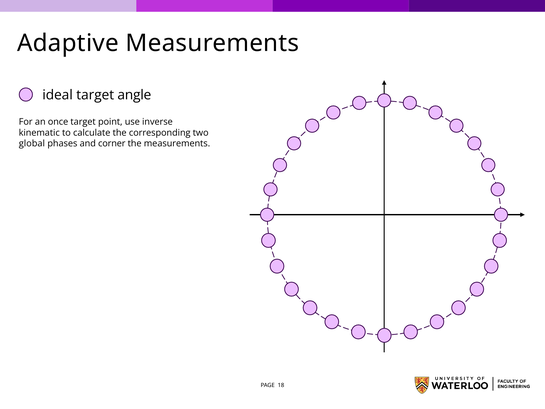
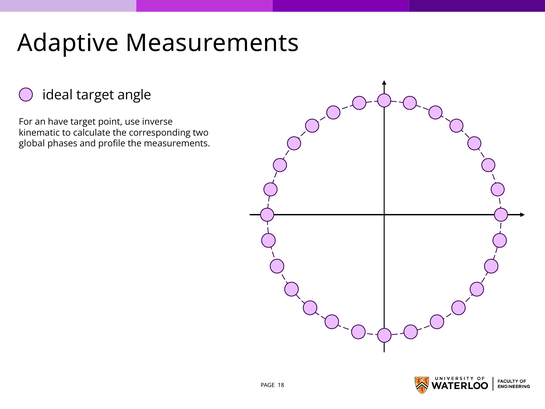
once: once -> have
corner: corner -> profile
